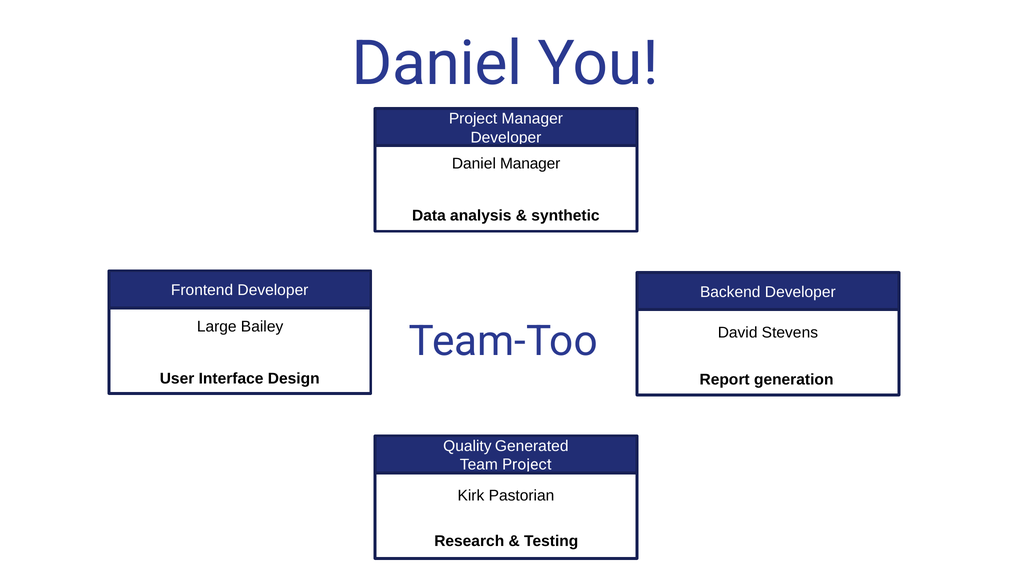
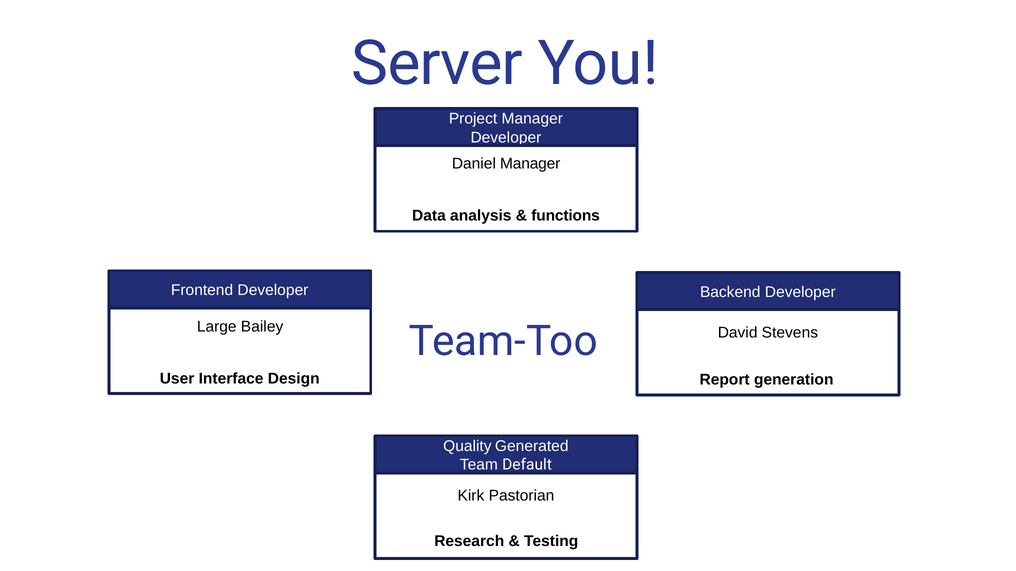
Daniel at (437, 64): Daniel -> Server
synthetic: synthetic -> functions
Team Project: Project -> Default
